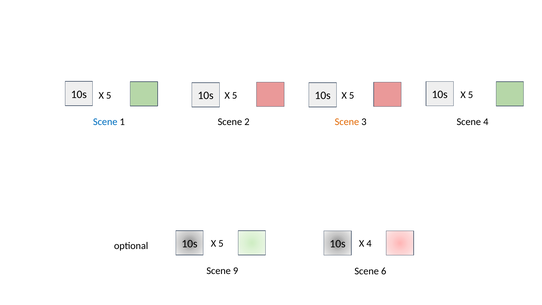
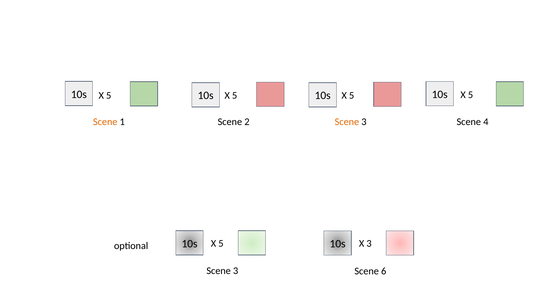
Scene at (105, 122) colour: blue -> orange
X 4: 4 -> 3
9 at (236, 271): 9 -> 3
